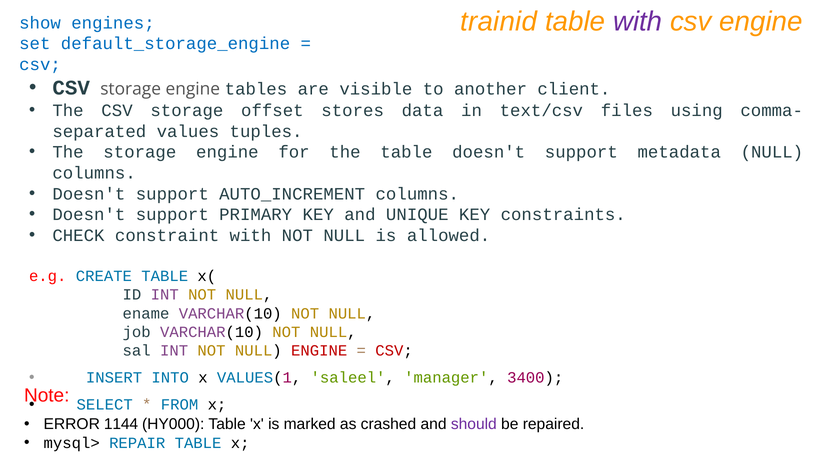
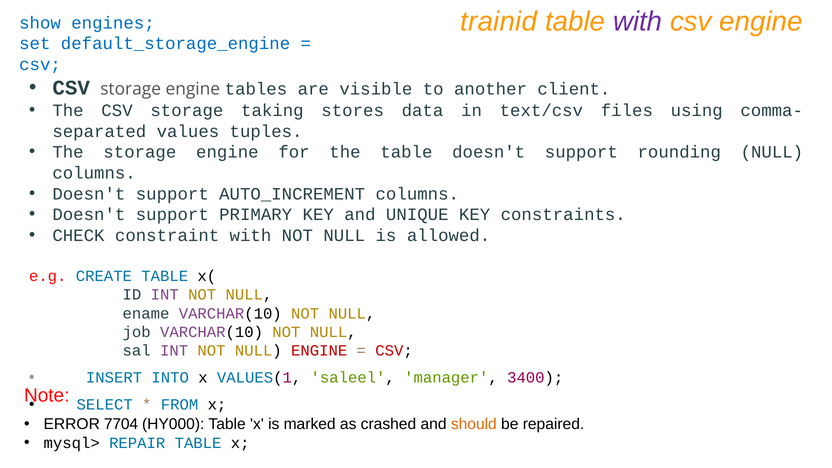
offset: offset -> taking
metadata: metadata -> rounding
1144: 1144 -> 7704
should colour: purple -> orange
